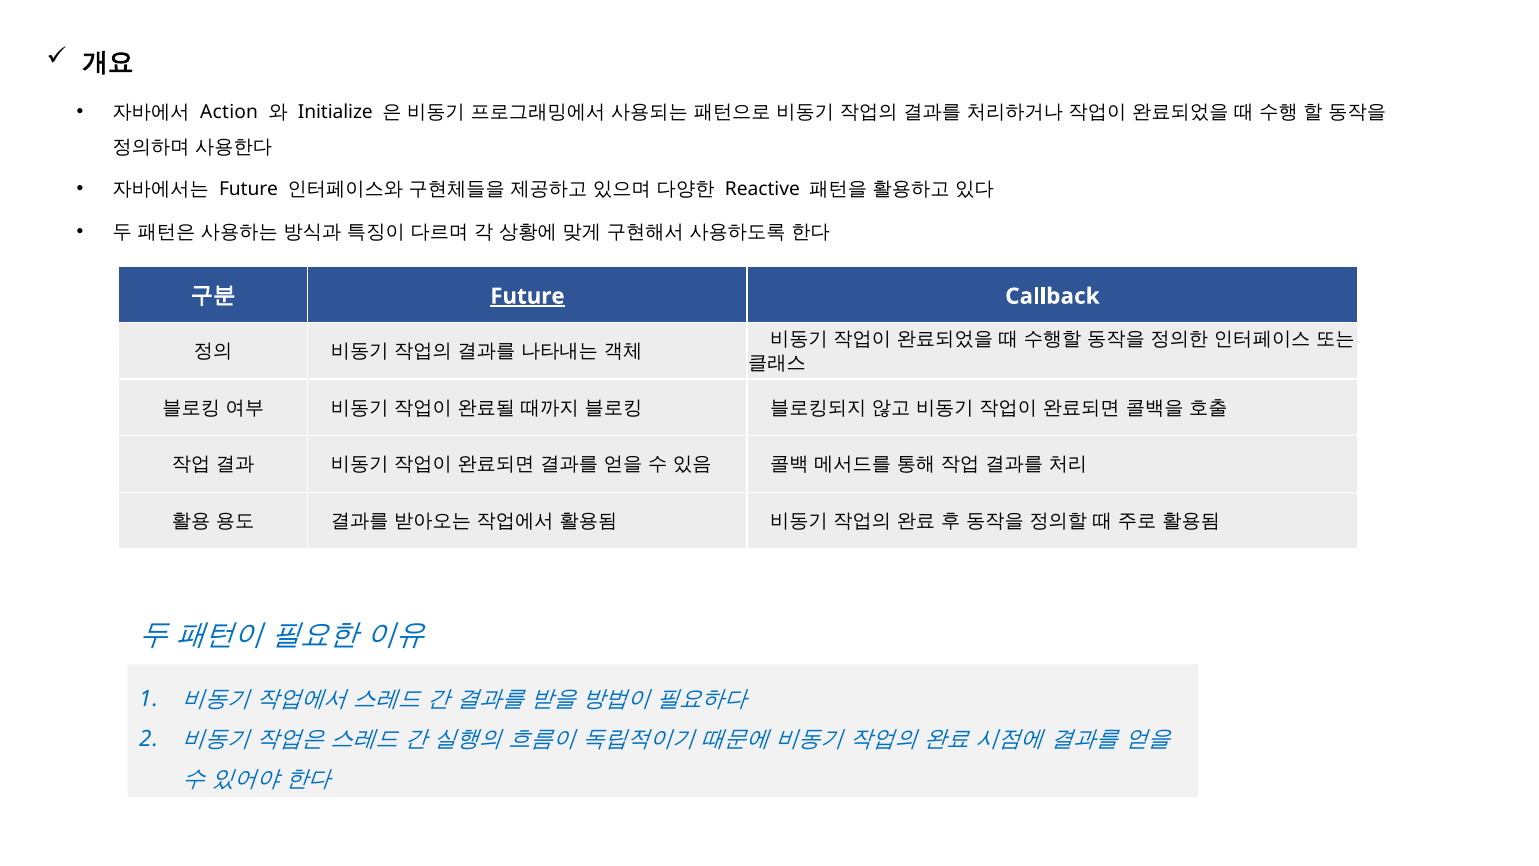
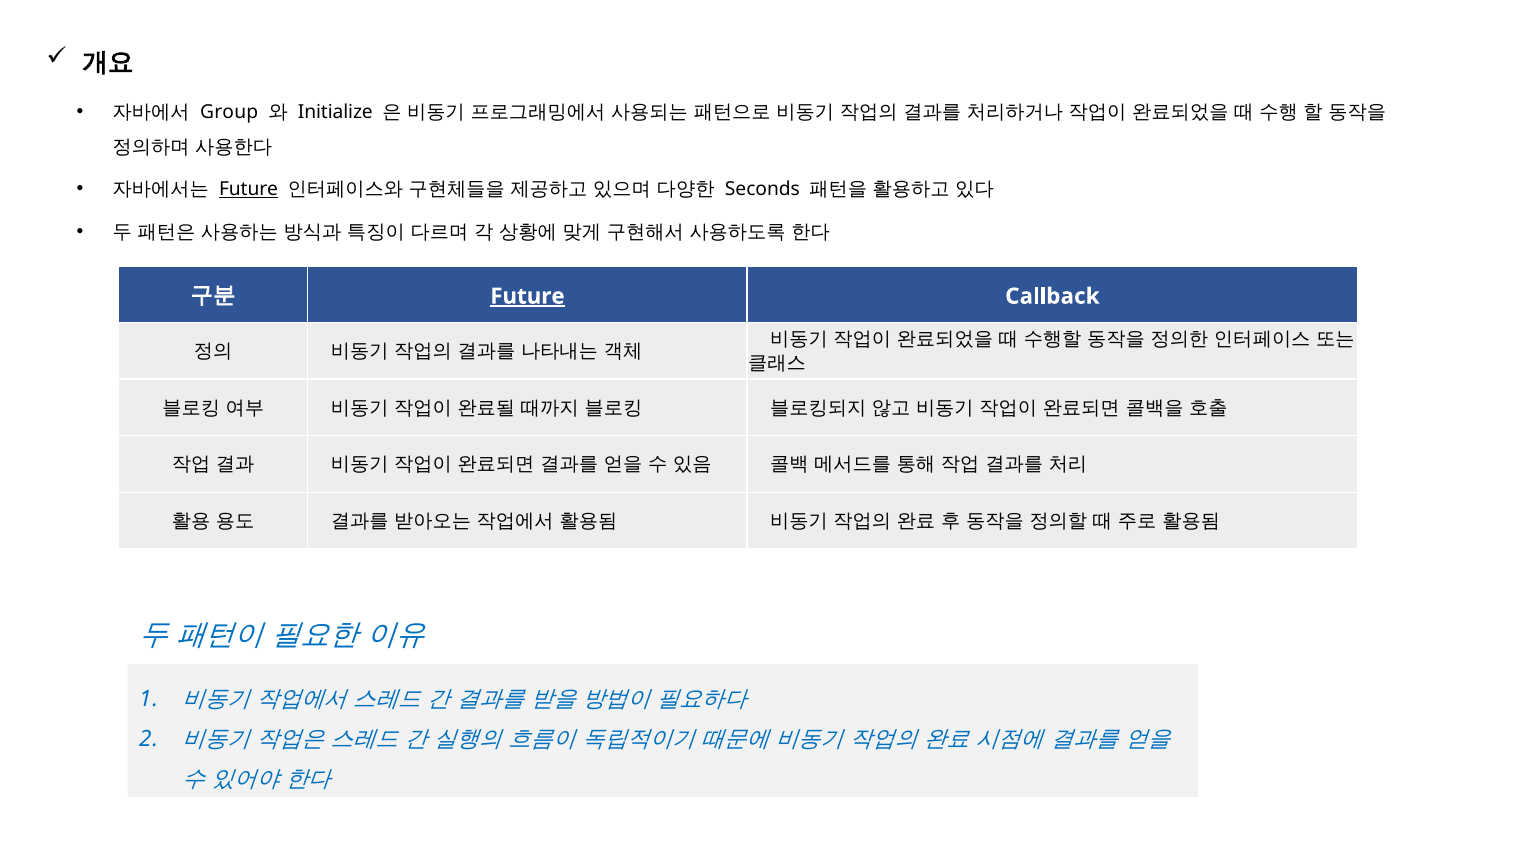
Action: Action -> Group
Future at (249, 189) underline: none -> present
Reactive: Reactive -> Seconds
